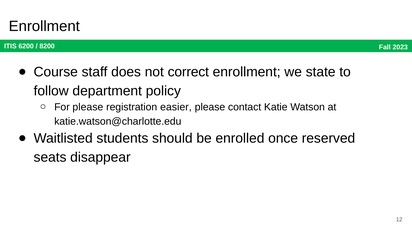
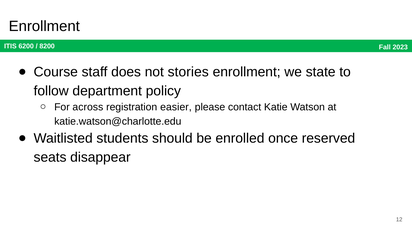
correct: correct -> stories
For please: please -> across
